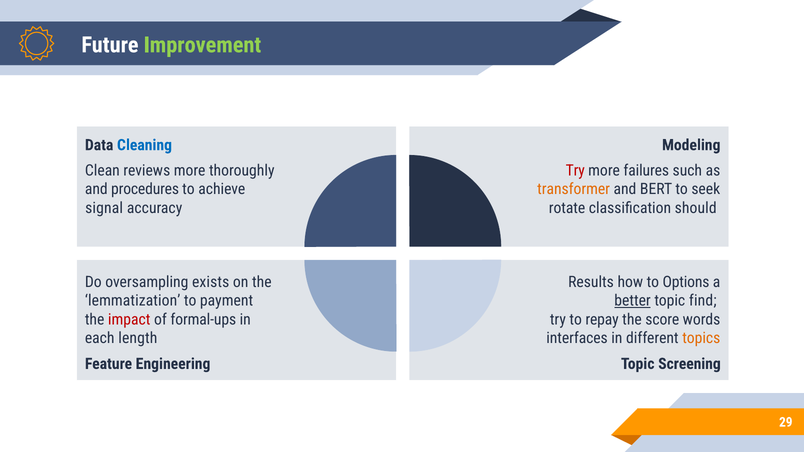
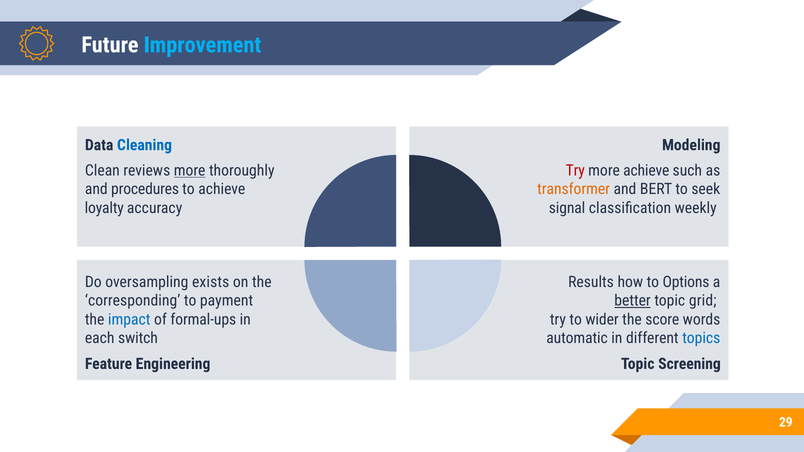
Improvement colour: light green -> light blue
more at (190, 171) underline: none -> present
more failures: failures -> achieve
signal: signal -> loyalty
rotate: rotate -> signal
should: should -> weekly
lemmatization: lemmatization -> corresponding
find: find -> grid
impact colour: red -> blue
repay: repay -> wider
length: length -> switch
interfaces: interfaces -> automatic
topics colour: orange -> blue
